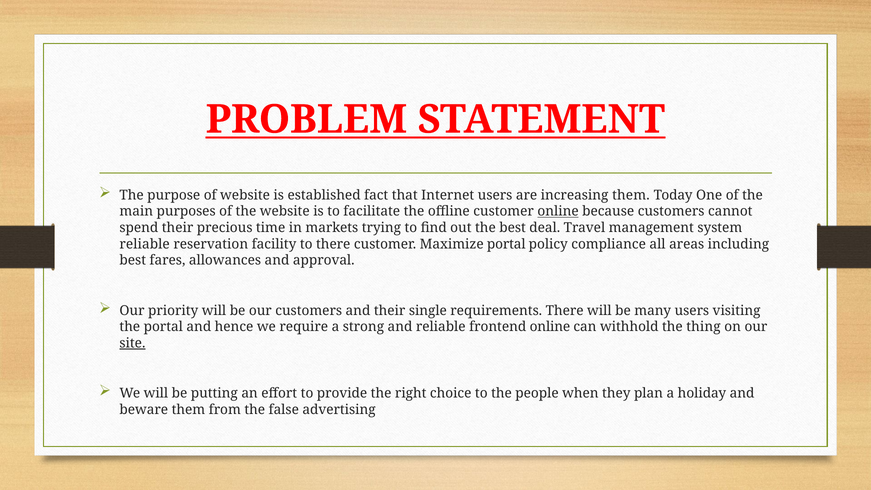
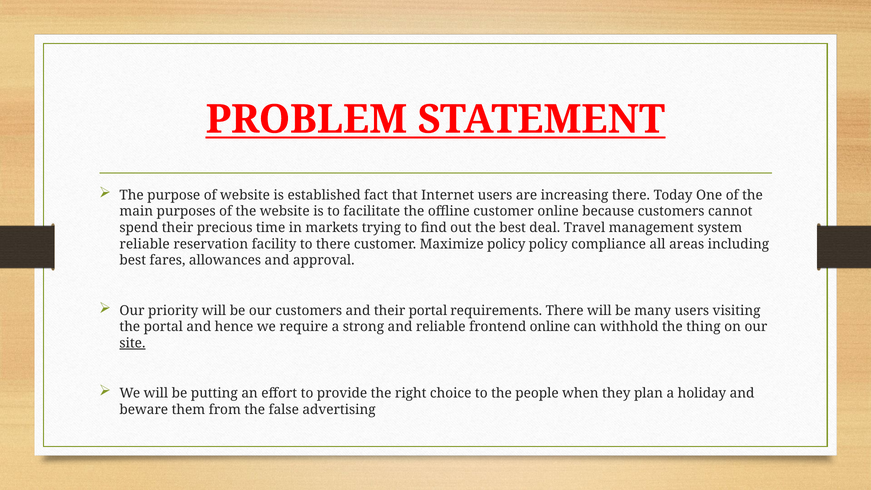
increasing them: them -> there
online at (558, 211) underline: present -> none
Maximize portal: portal -> policy
their single: single -> portal
